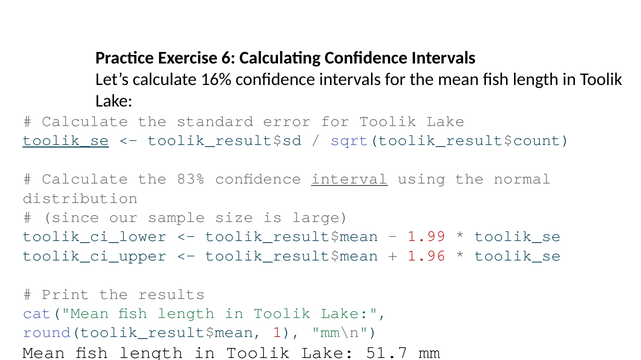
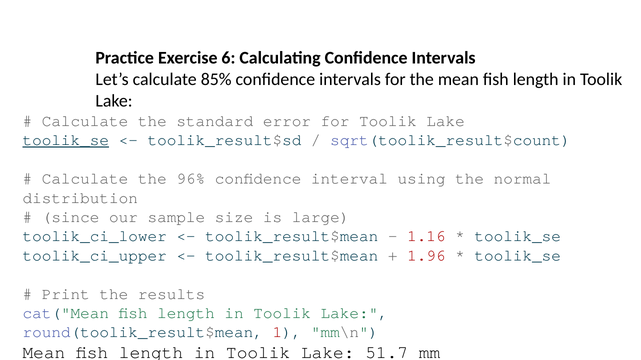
16%: 16% -> 85%
83%: 83% -> 96%
interval at (349, 179) underline: present -> none
1.99: 1.99 -> 1.16
